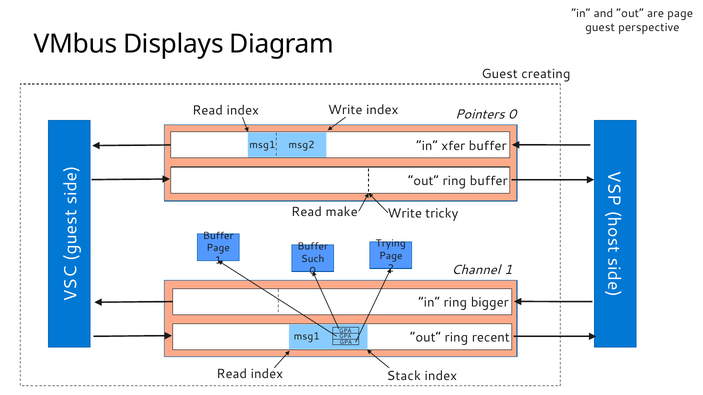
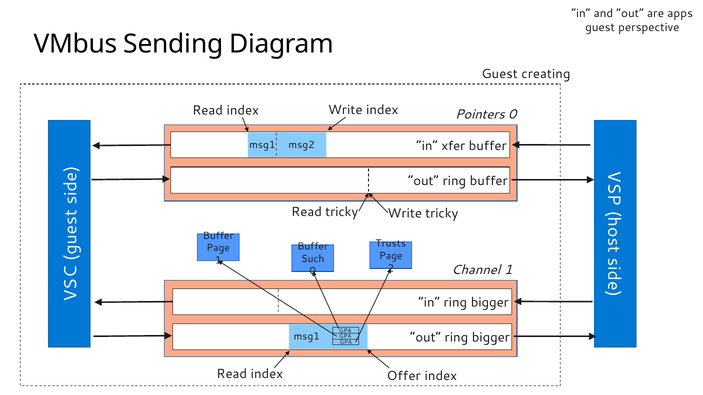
are page: page -> apps
Displays: Displays -> Sending
Read make: make -> tricky
Trying: Trying -> Trusts
out ring recent: recent -> bigger
Stack: Stack -> Offer
